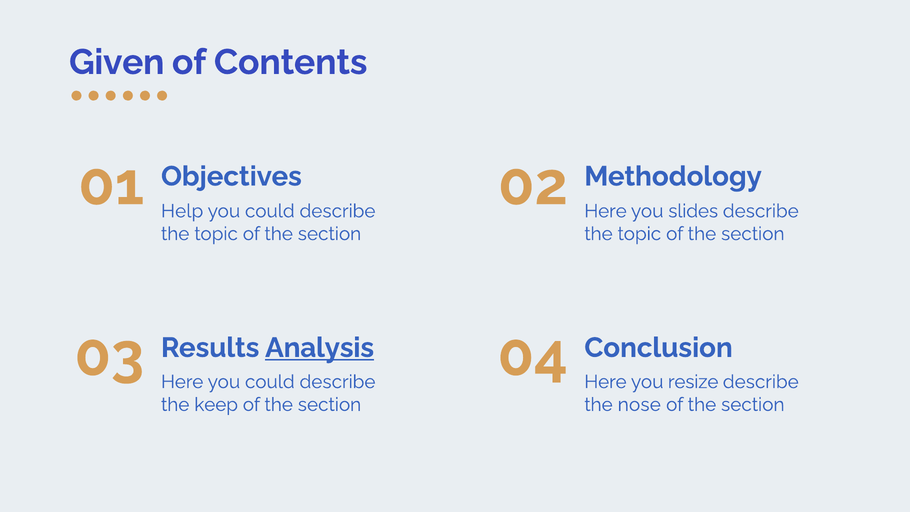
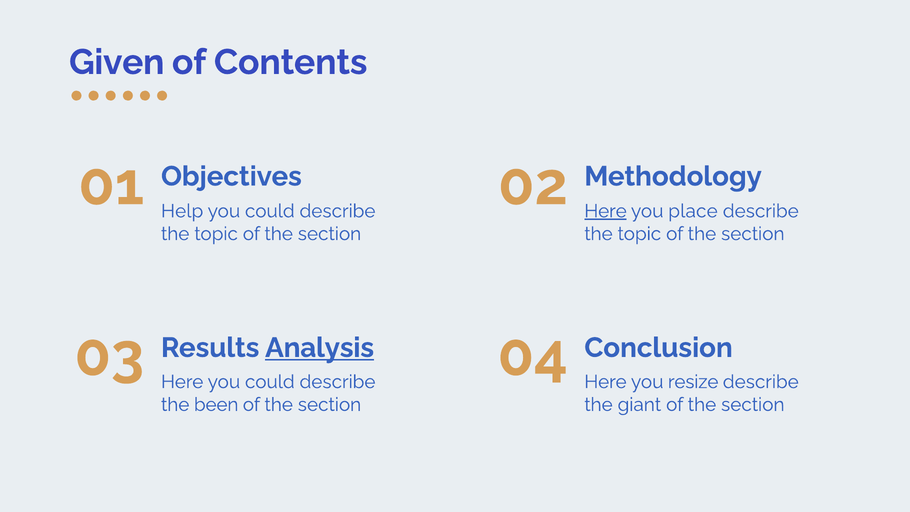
Here at (606, 211) underline: none -> present
slides: slides -> place
keep: keep -> been
nose: nose -> giant
